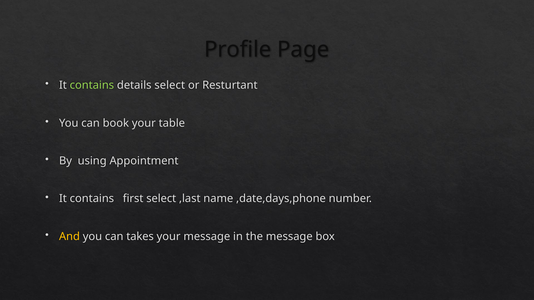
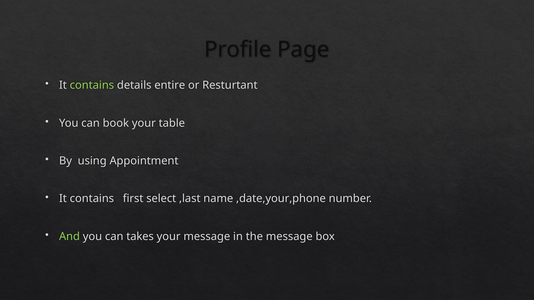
details select: select -> entire
,date,days,phone: ,date,days,phone -> ,date,your,phone
And colour: yellow -> light green
